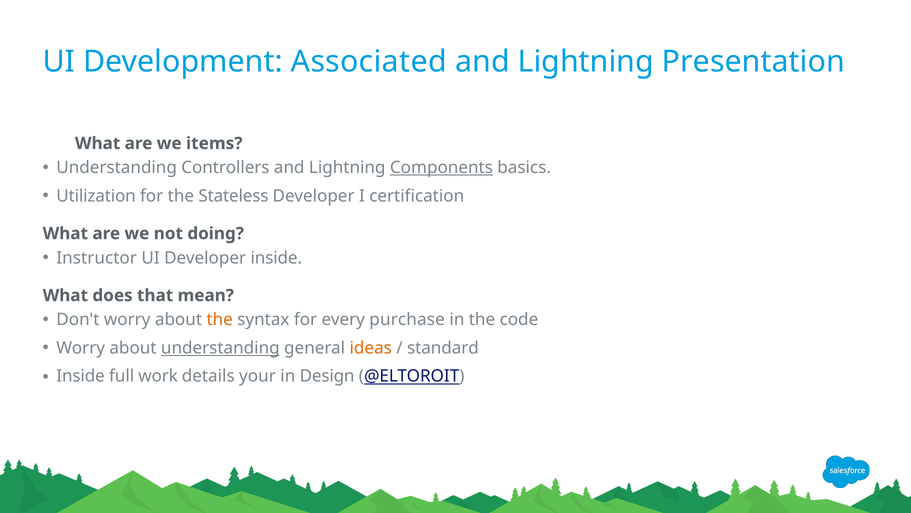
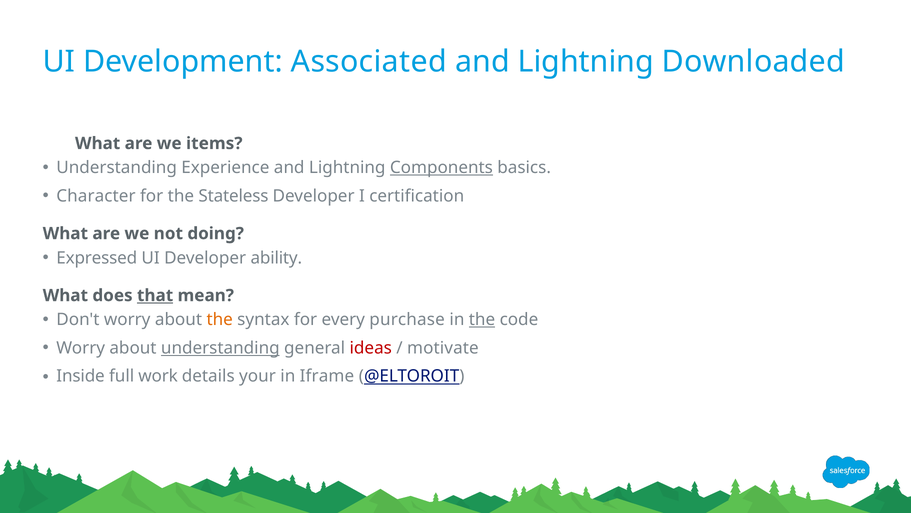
Presentation: Presentation -> Downloaded
Controllers: Controllers -> Experience
Utilization: Utilization -> Character
Instructor: Instructor -> Expressed
Developer inside: inside -> ability
that underline: none -> present
the at (482, 320) underline: none -> present
ideas colour: orange -> red
standard: standard -> motivate
Design: Design -> Iframe
